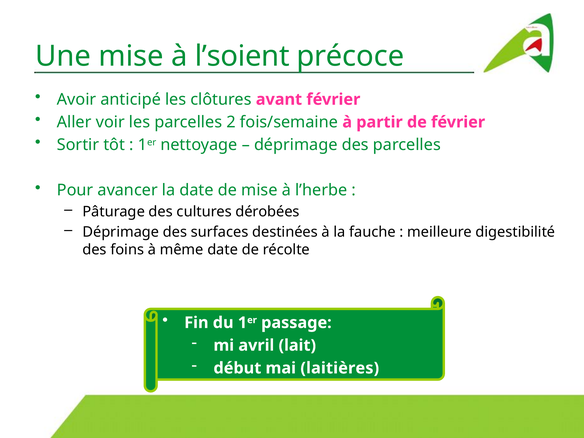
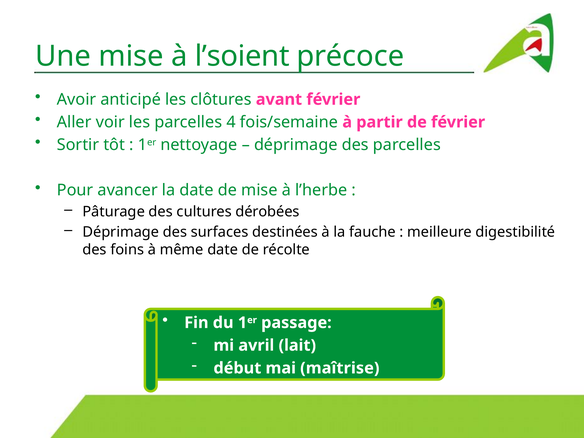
2: 2 -> 4
laitières: laitières -> maîtrise
